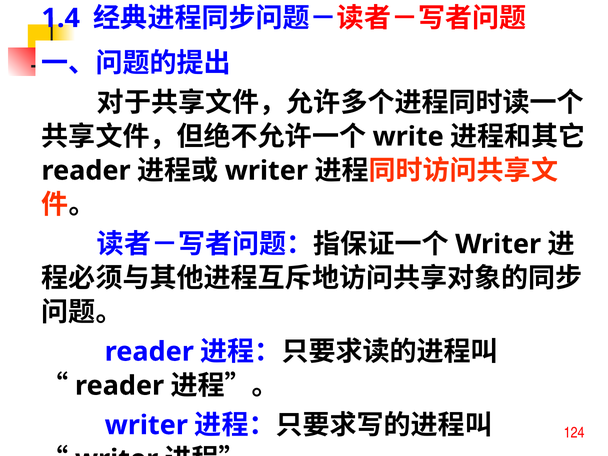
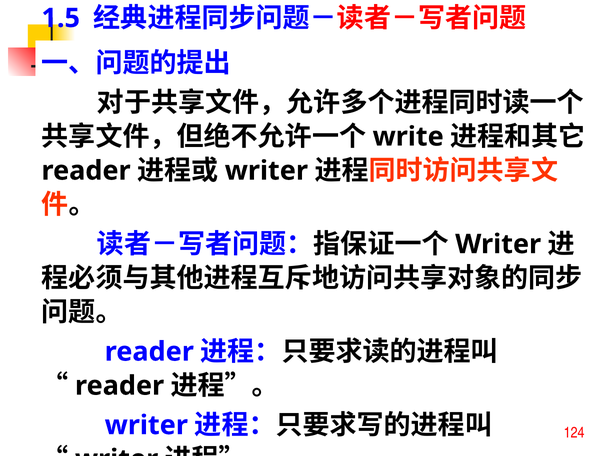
1.4: 1.4 -> 1.5
